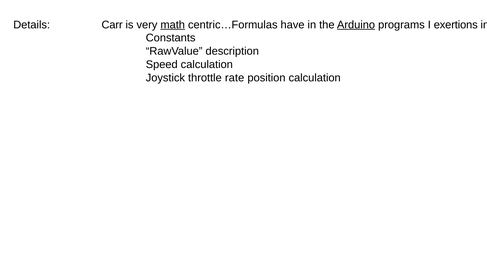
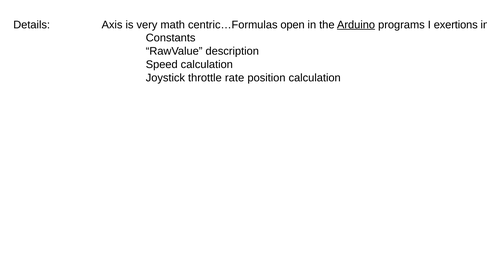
Carr: Carr -> Axis
math underline: present -> none
have: have -> open
